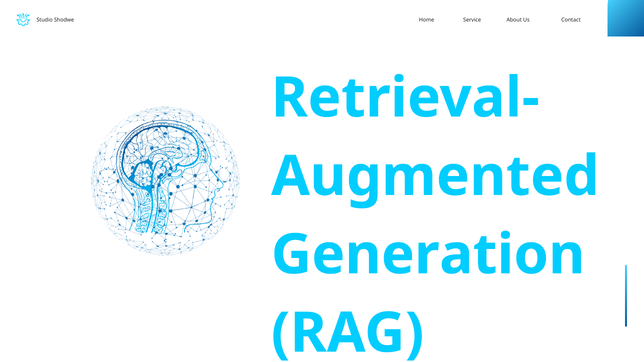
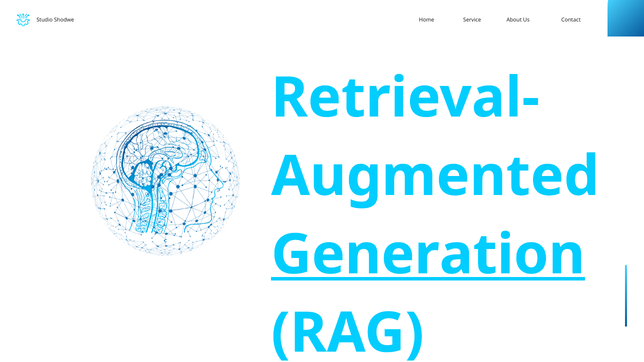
Generation underline: none -> present
